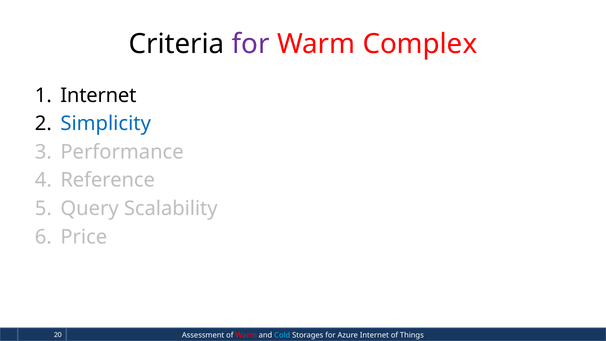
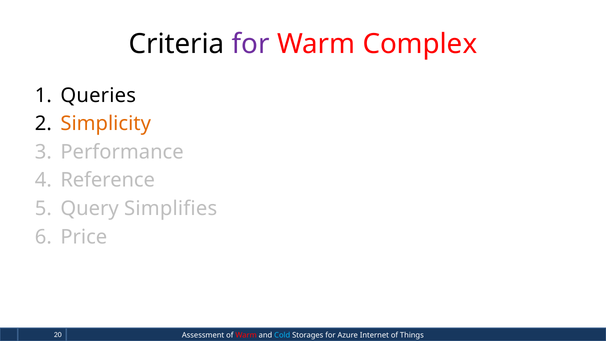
Internet at (98, 95): Internet -> Queries
Simplicity colour: blue -> orange
Scalability: Scalability -> Simplifies
